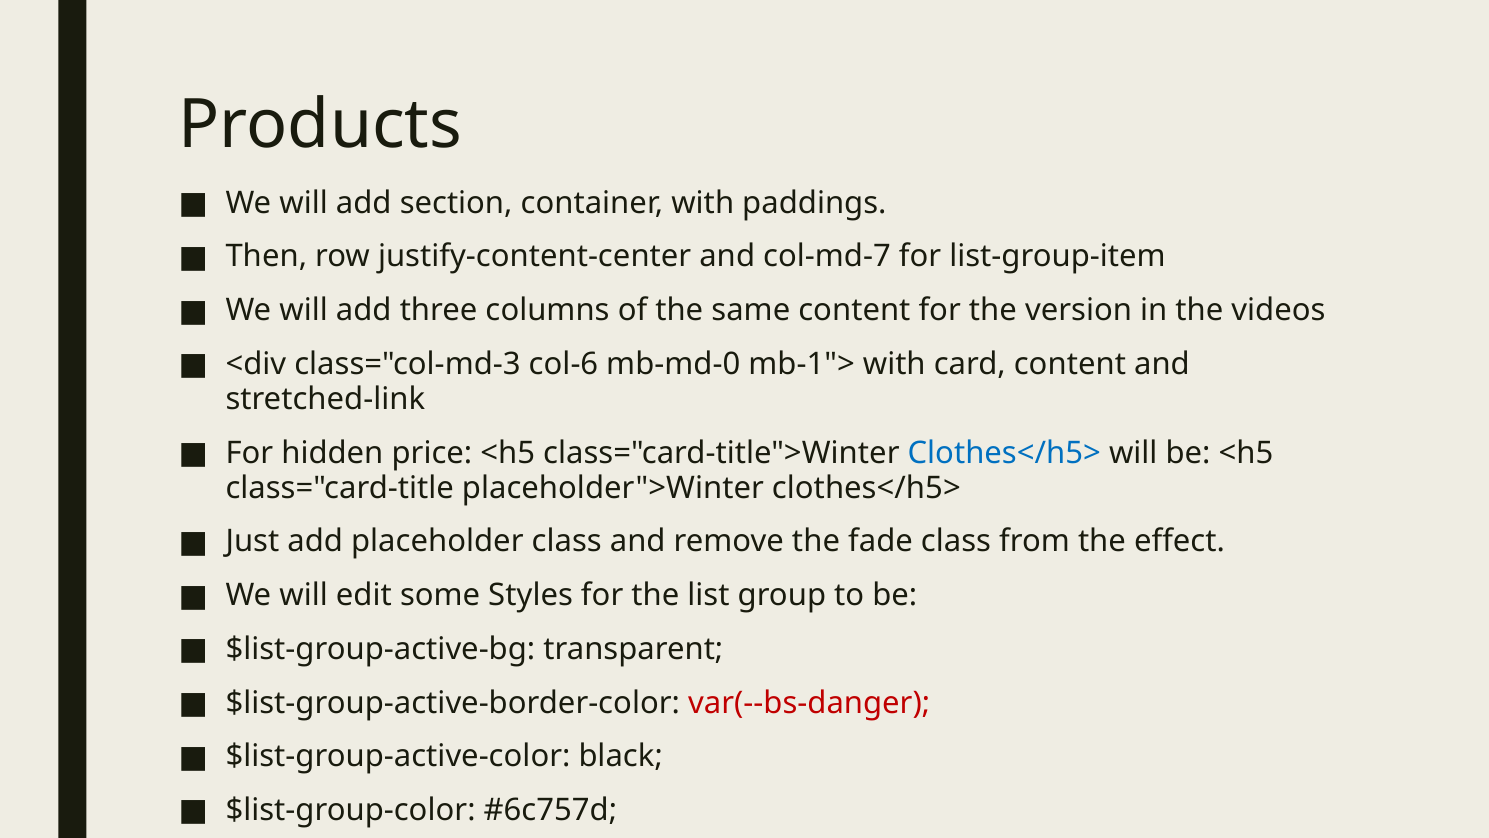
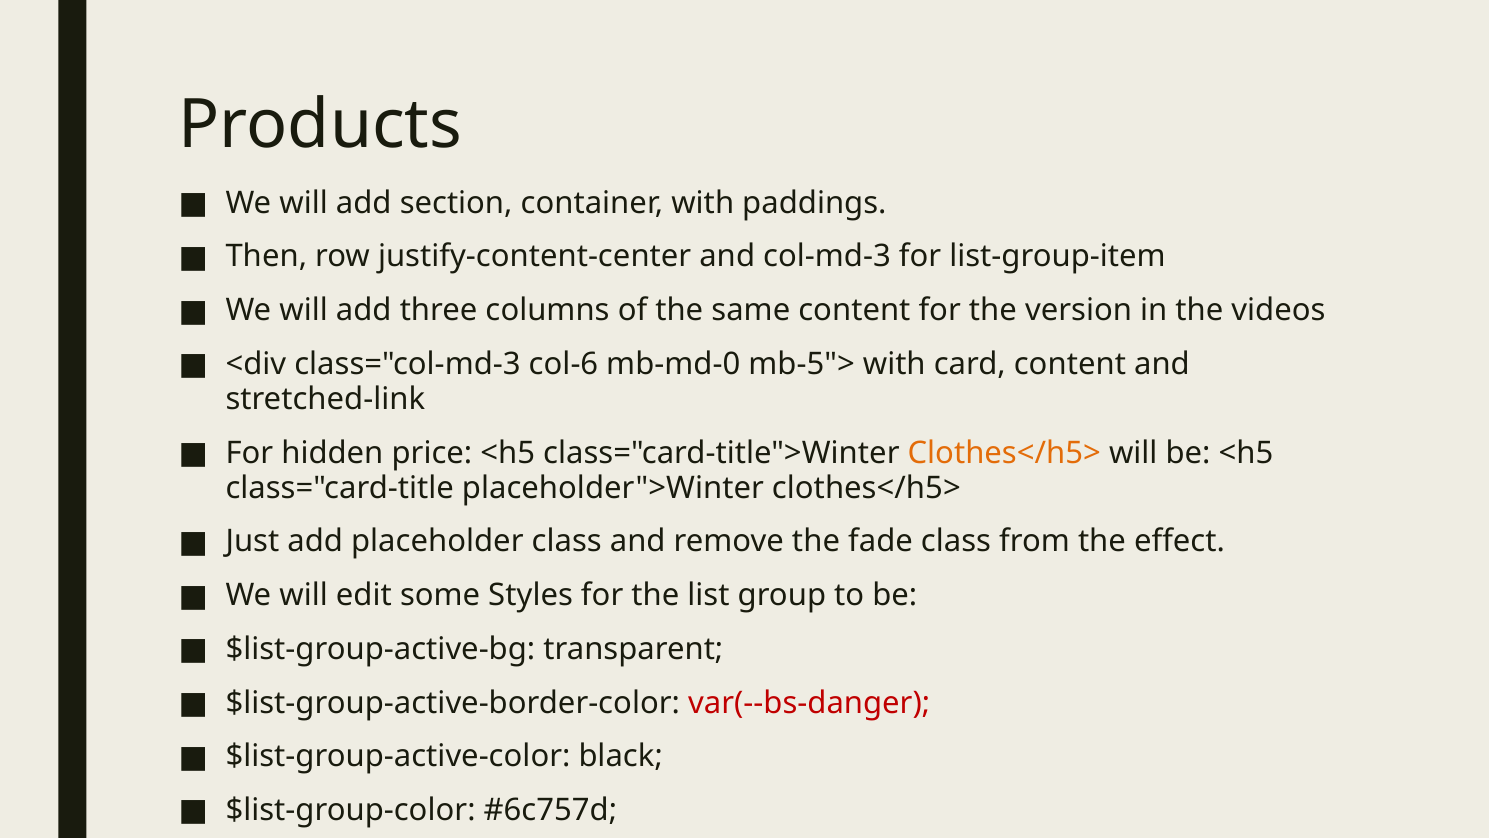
col-md-7: col-md-7 -> col-md-3
mb-1">: mb-1"> -> mb-5">
Clothes</h5> at (1004, 453) colour: blue -> orange
